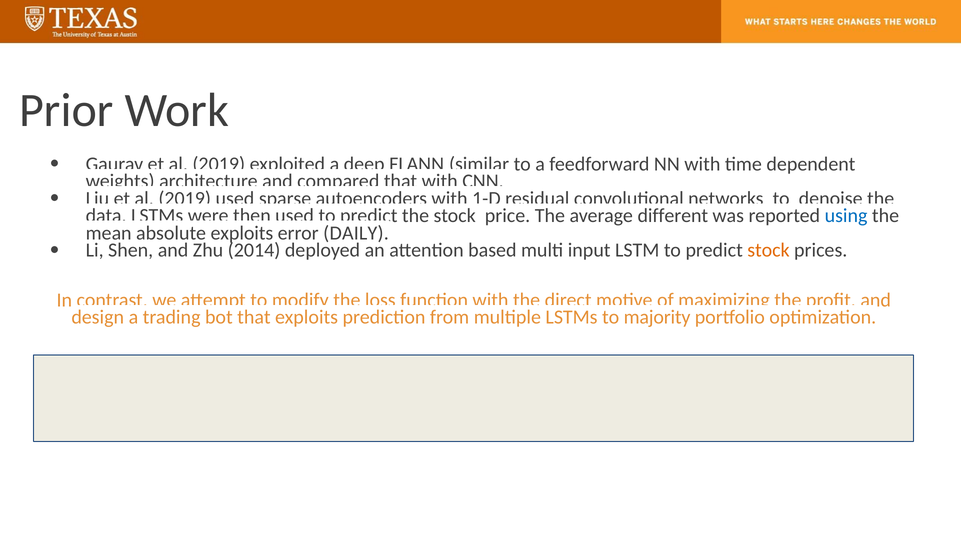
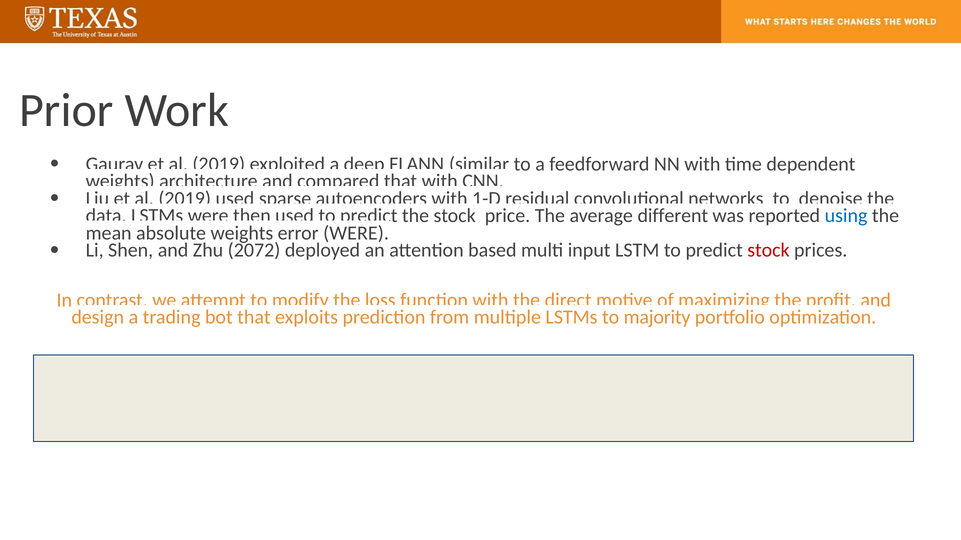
absolute exploits: exploits -> weights
error DAILY: DAILY -> WERE
2014: 2014 -> 2072
stock at (769, 251) colour: orange -> red
